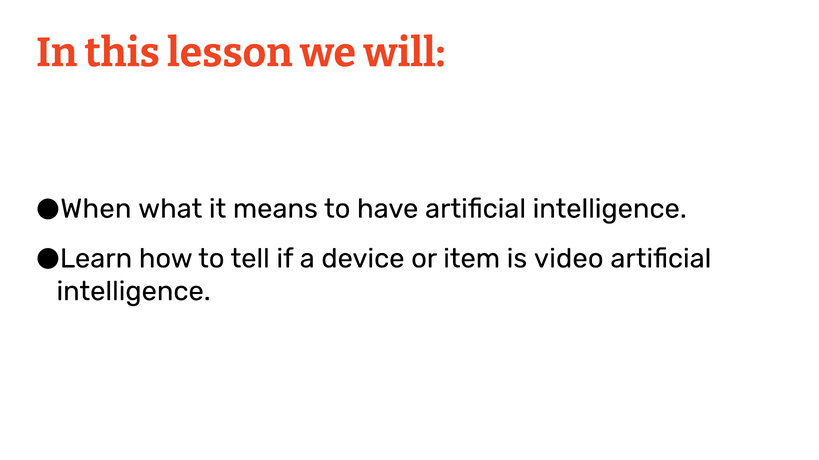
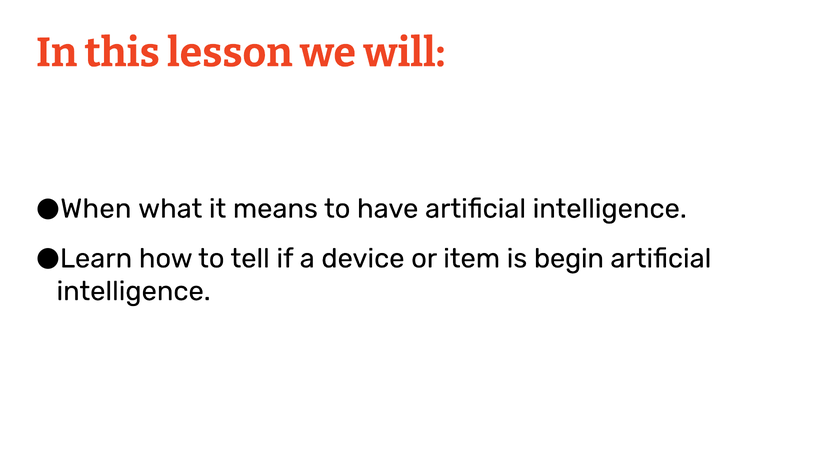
video: video -> begin
